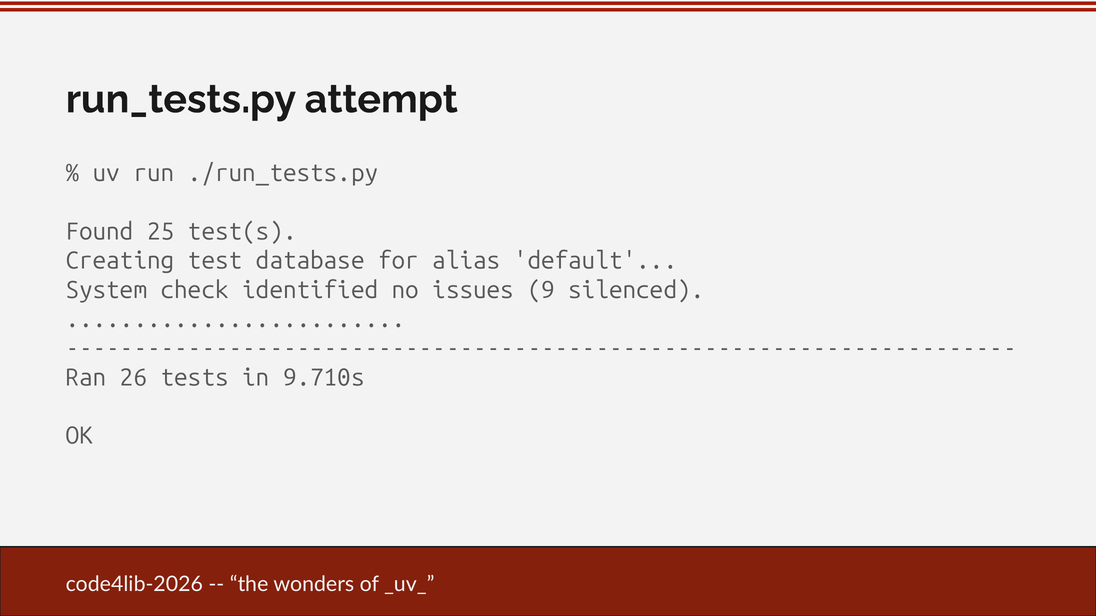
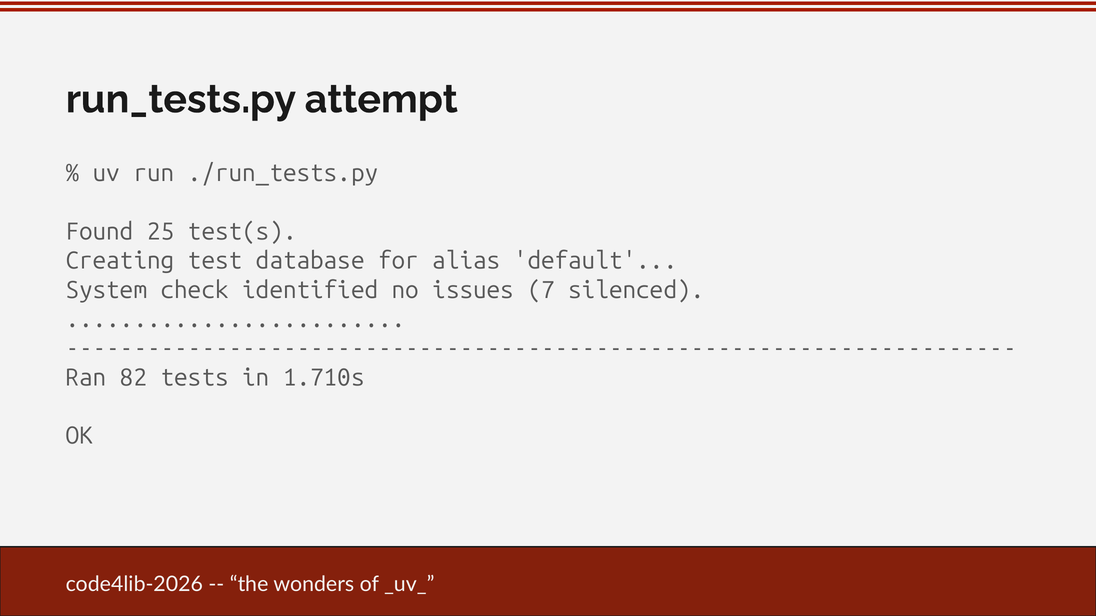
9: 9 -> 7
26: 26 -> 82
9.710s: 9.710s -> 1.710s
